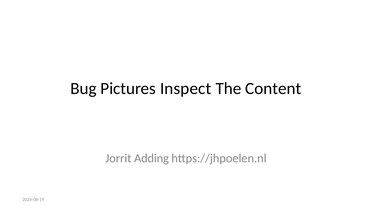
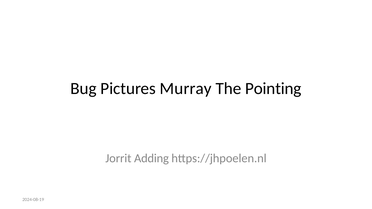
Inspect: Inspect -> Murray
Content: Content -> Pointing
